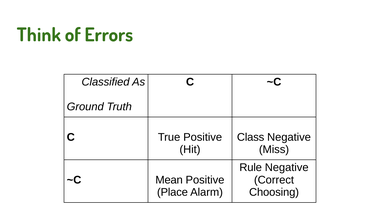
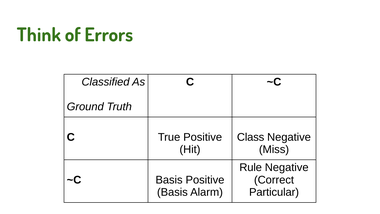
~C Mean: Mean -> Basis
Place at (172, 192): Place -> Basis
Choosing: Choosing -> Particular
